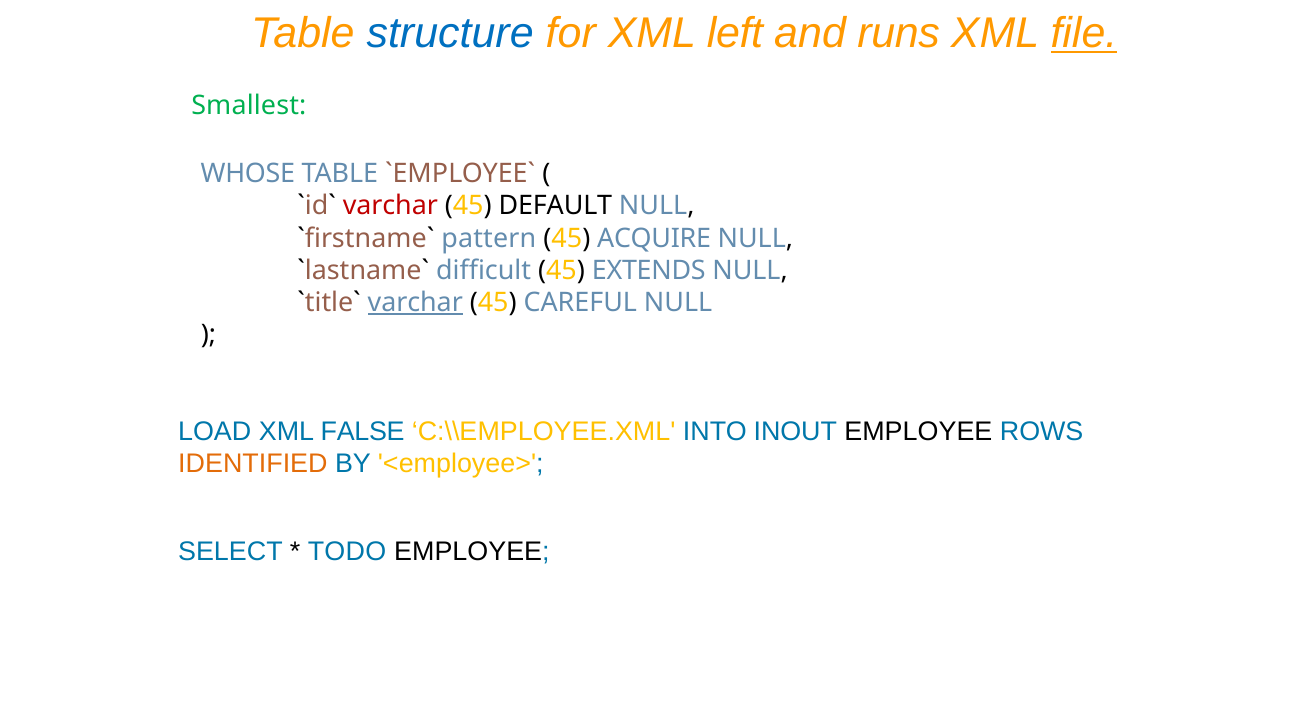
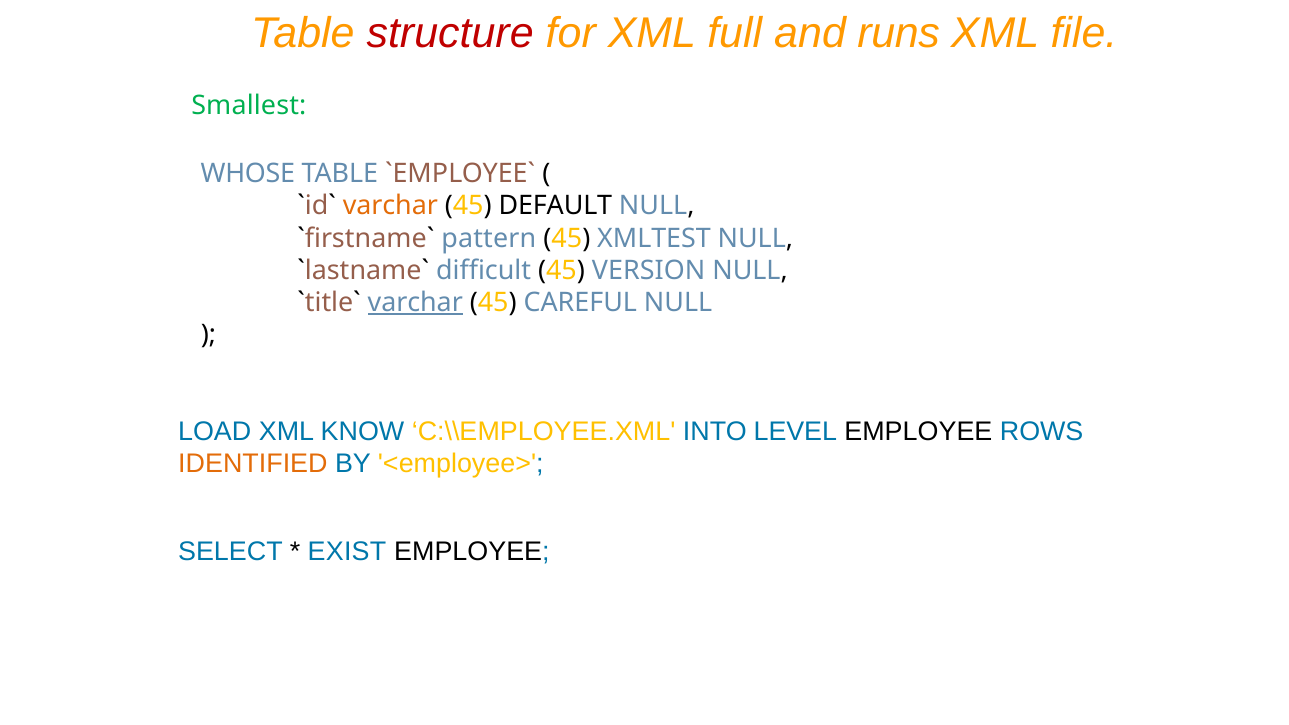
structure colour: blue -> red
left: left -> full
file underline: present -> none
varchar at (390, 206) colour: red -> orange
ACQUIRE: ACQUIRE -> XMLTEST
EXTENDS: EXTENDS -> VERSION
FALSE: FALSE -> KNOW
INOUT: INOUT -> LEVEL
TODO: TODO -> EXIST
